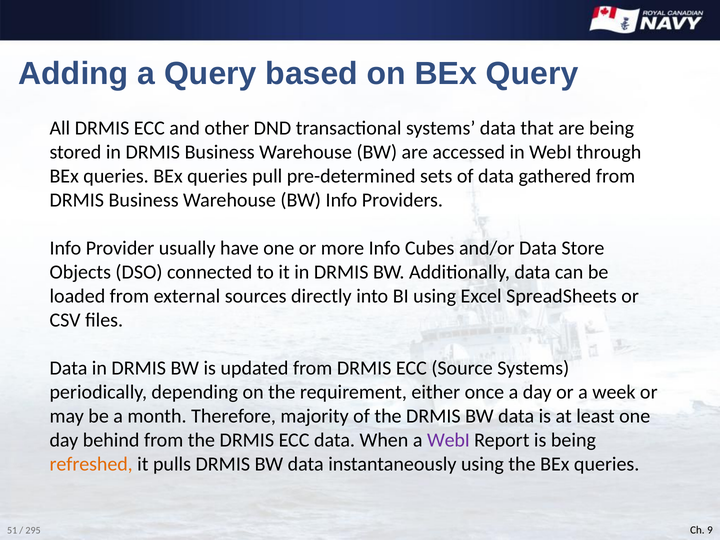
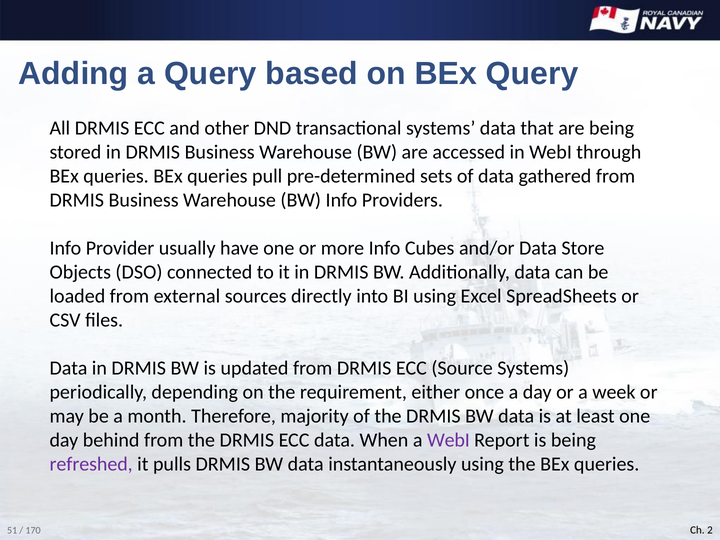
refreshed colour: orange -> purple
9: 9 -> 2
295: 295 -> 170
